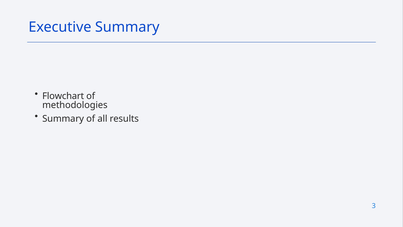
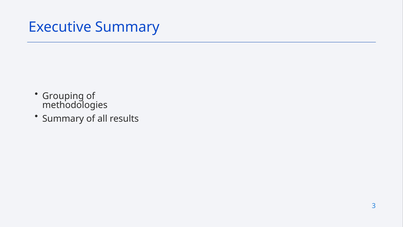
Flowchart: Flowchart -> Grouping
